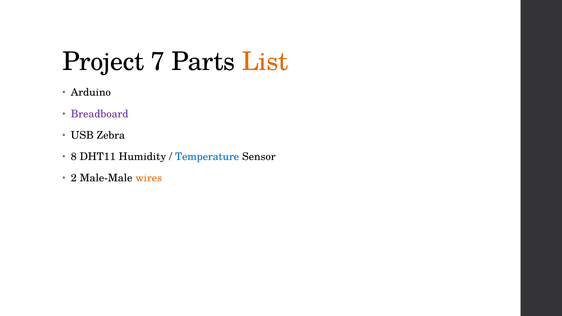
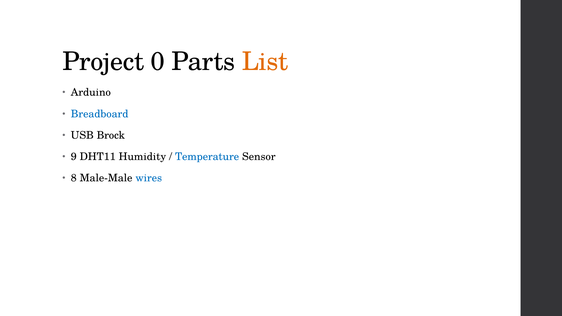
7: 7 -> 0
Breadboard colour: purple -> blue
Zebra: Zebra -> Brock
8: 8 -> 9
2: 2 -> 8
wires colour: orange -> blue
